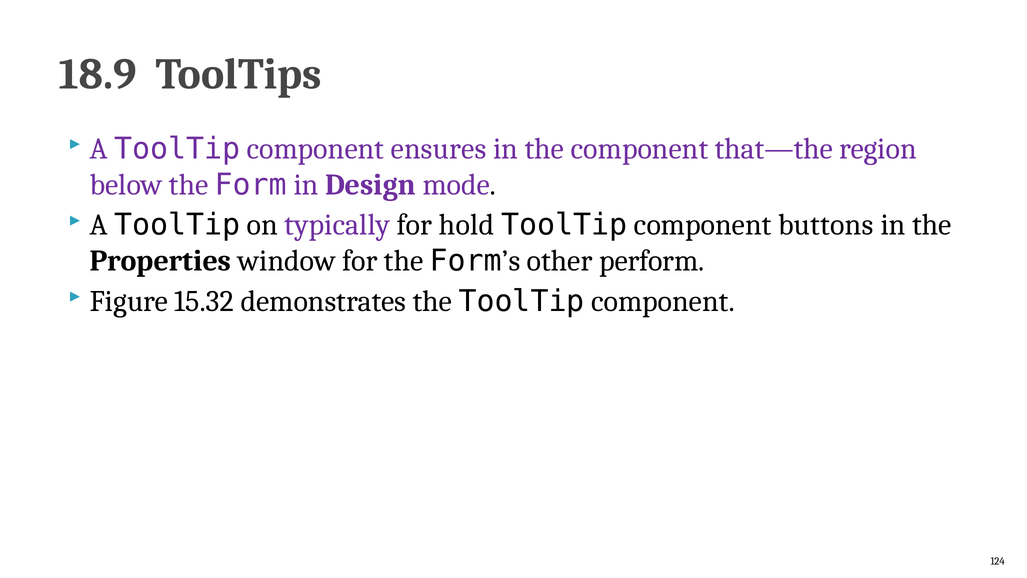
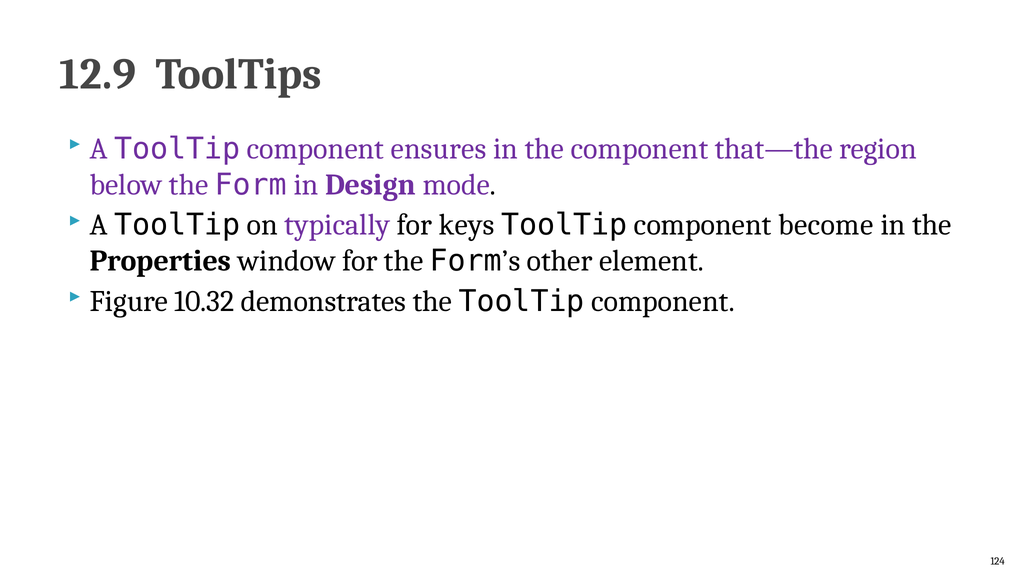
18.9: 18.9 -> 12.9
hold: hold -> keys
buttons: buttons -> become
perform: perform -> element
15.32: 15.32 -> 10.32
